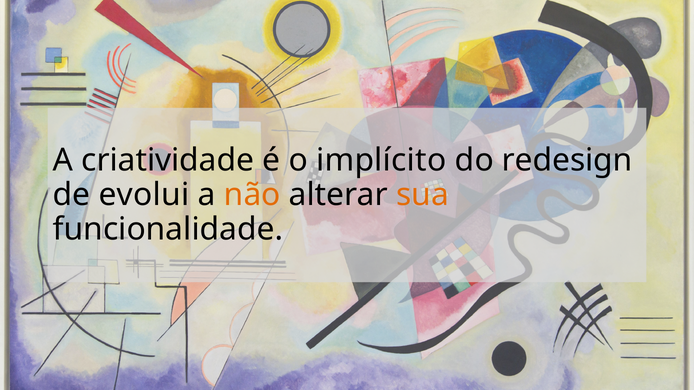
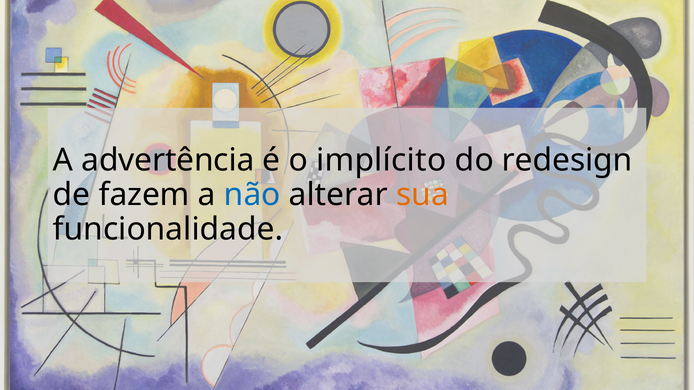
criatividade: criatividade -> advertência
evolui: evolui -> fazem
não colour: orange -> blue
